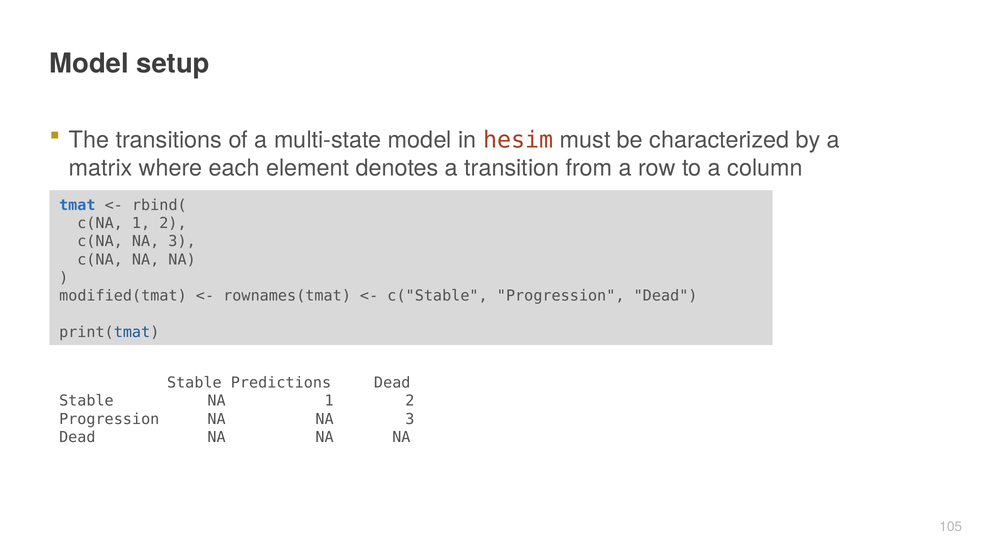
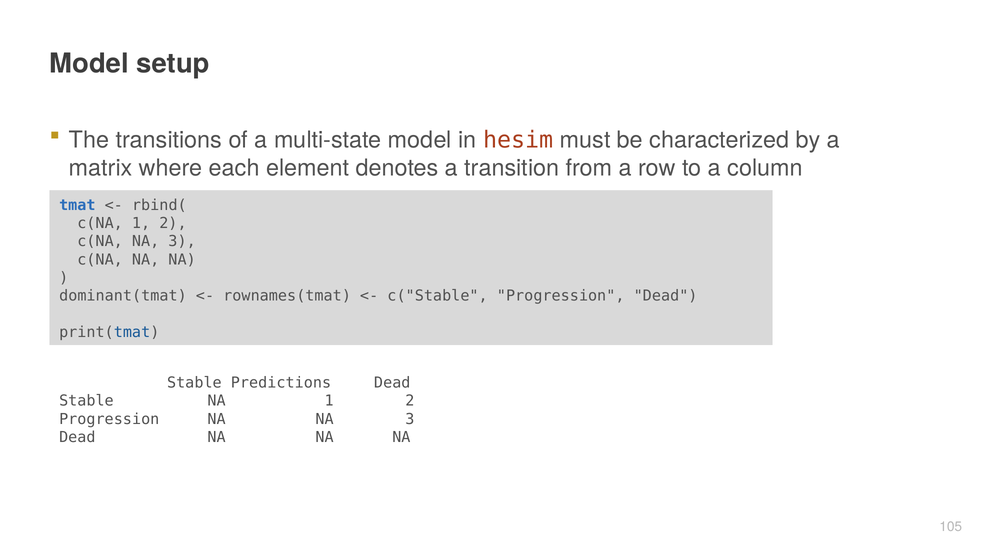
modified(tmat: modified(tmat -> dominant(tmat
